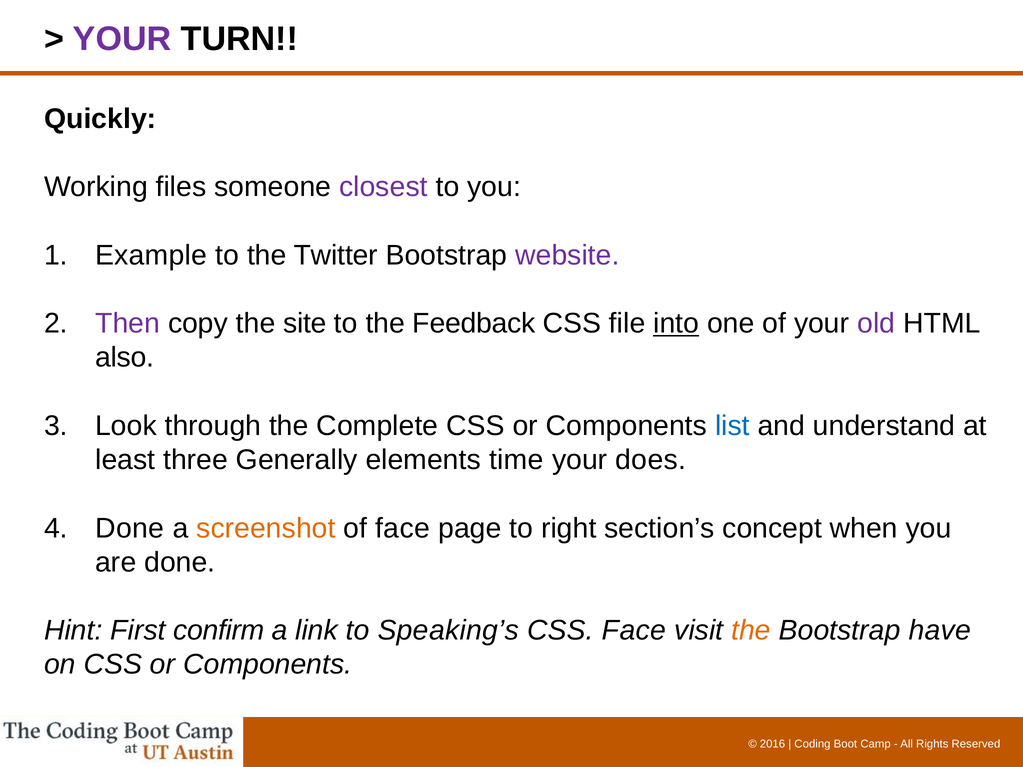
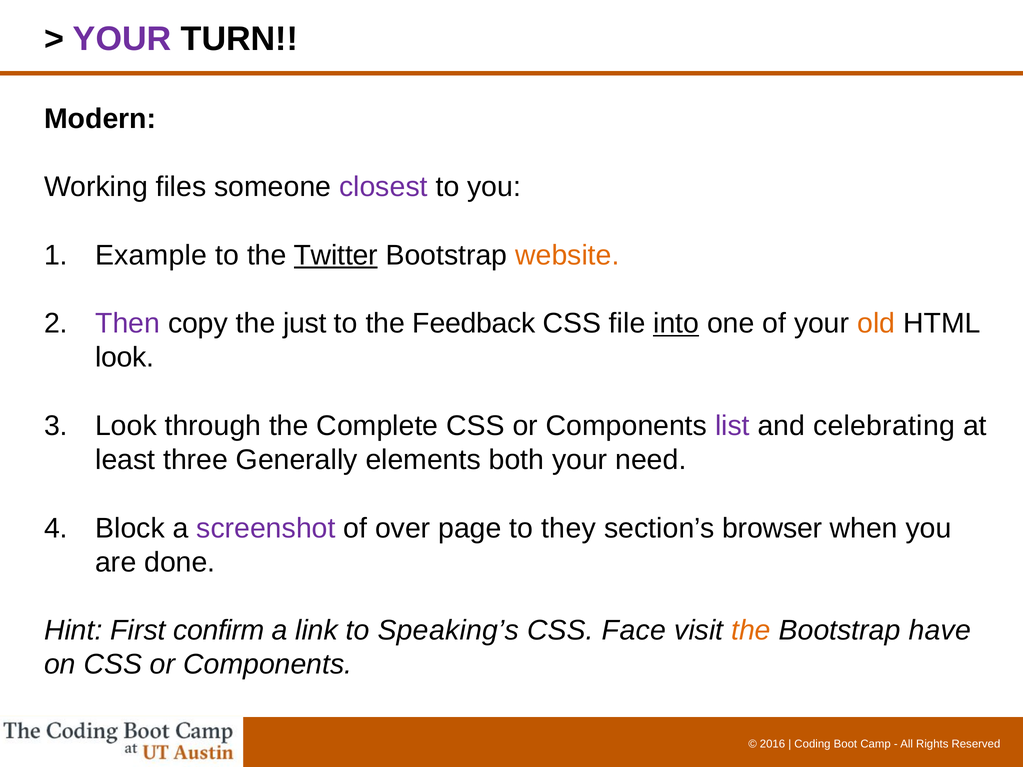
Quickly: Quickly -> Modern
Twitter underline: none -> present
website colour: purple -> orange
site: site -> just
old colour: purple -> orange
also at (125, 358): also -> look
list colour: blue -> purple
understand: understand -> celebrating
time: time -> both
does: does -> need
Done at (130, 528): Done -> Block
screenshot colour: orange -> purple
of face: face -> over
right: right -> they
concept: concept -> browser
